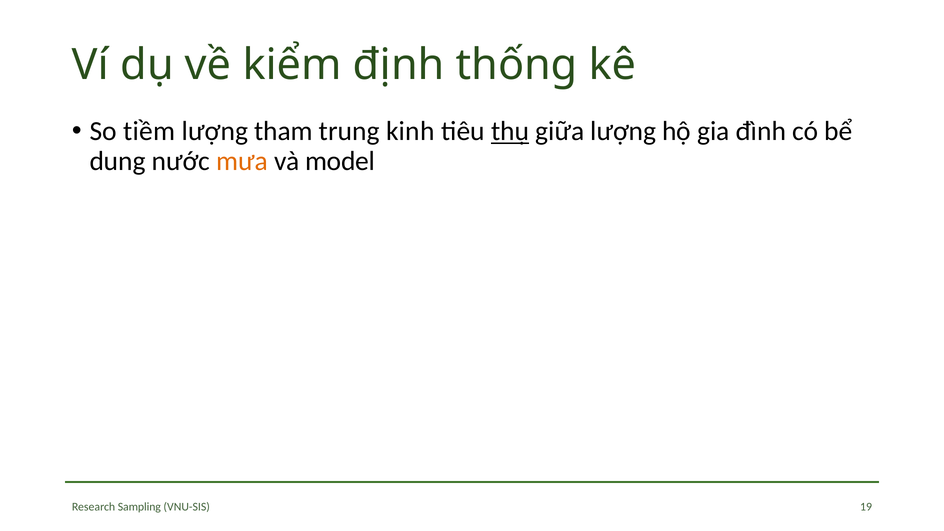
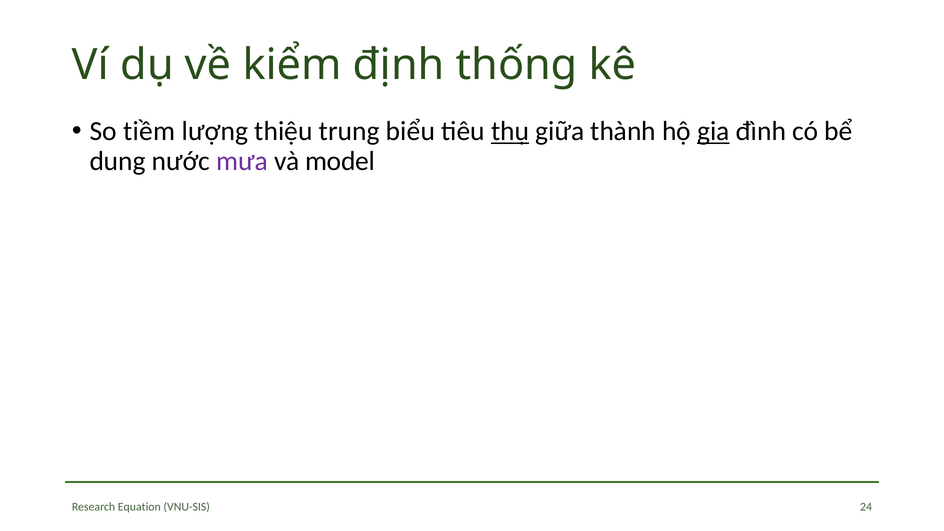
tham: tham -> thiệu
kinh: kinh -> biểu
giữa lượng: lượng -> thành
gia underline: none -> present
mưa colour: orange -> purple
Sampling: Sampling -> Equation
19: 19 -> 24
